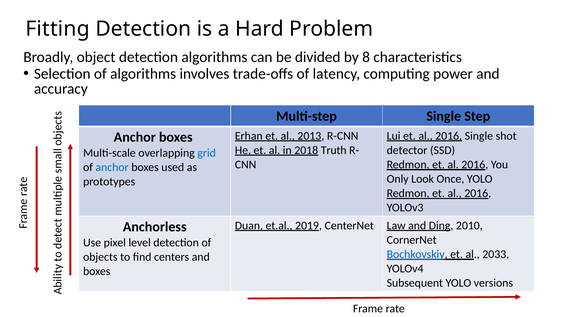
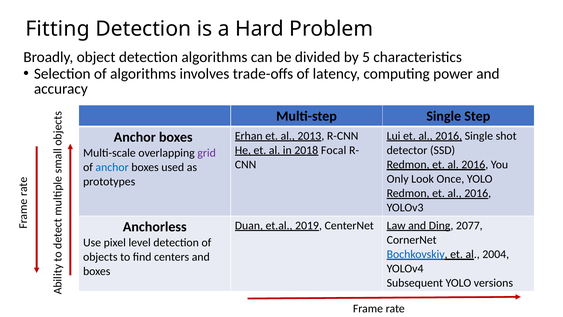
8: 8 -> 5
Truth: Truth -> Focal
grid colour: blue -> purple
2010: 2010 -> 2077
2033: 2033 -> 2004
